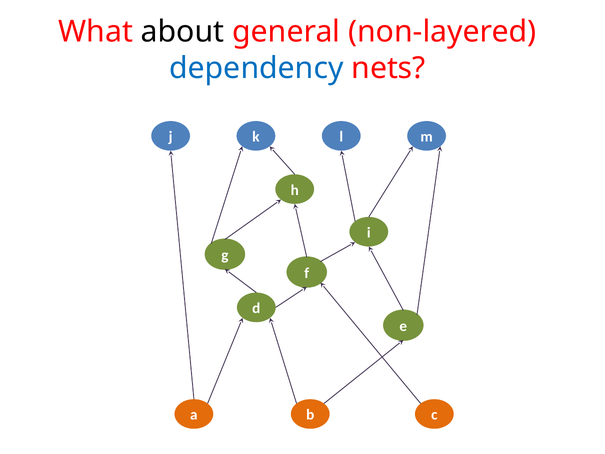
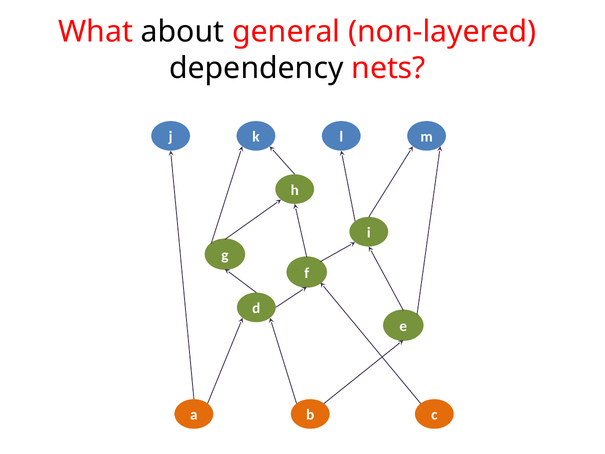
dependency colour: blue -> black
